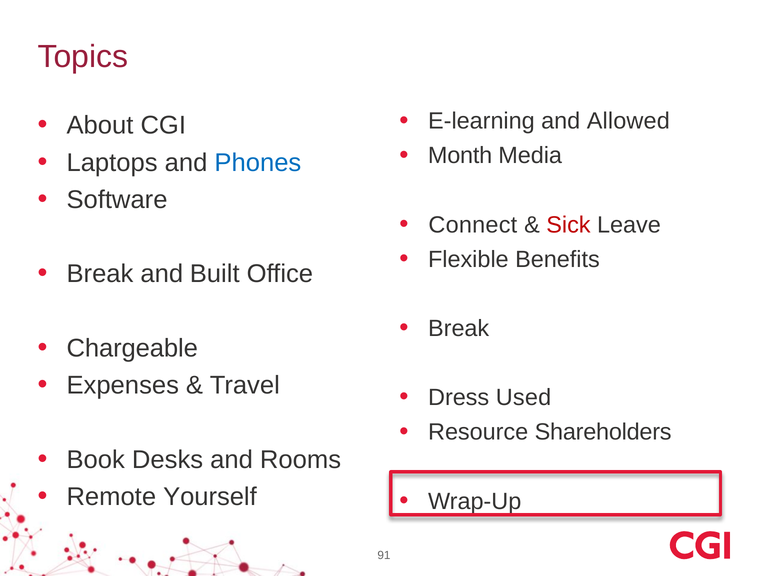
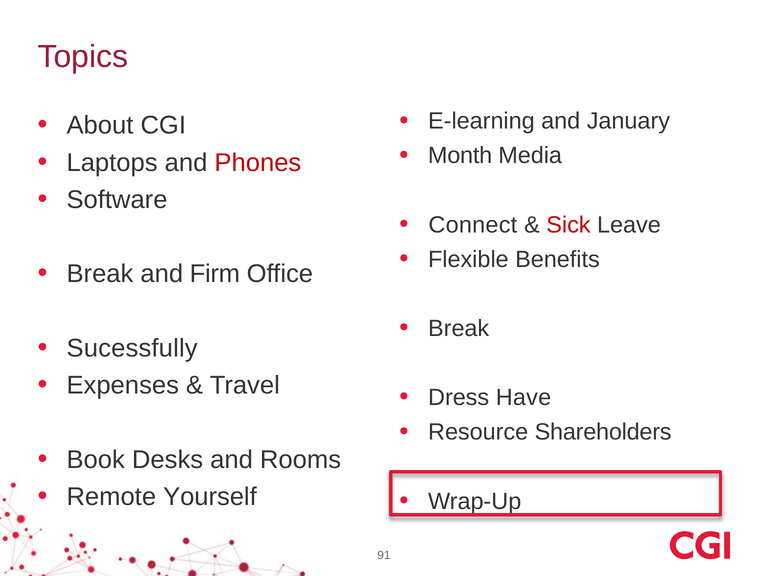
Allowed: Allowed -> January
Phones colour: blue -> red
Built: Built -> Firm
Chargeable: Chargeable -> Sucessfully
Used: Used -> Have
